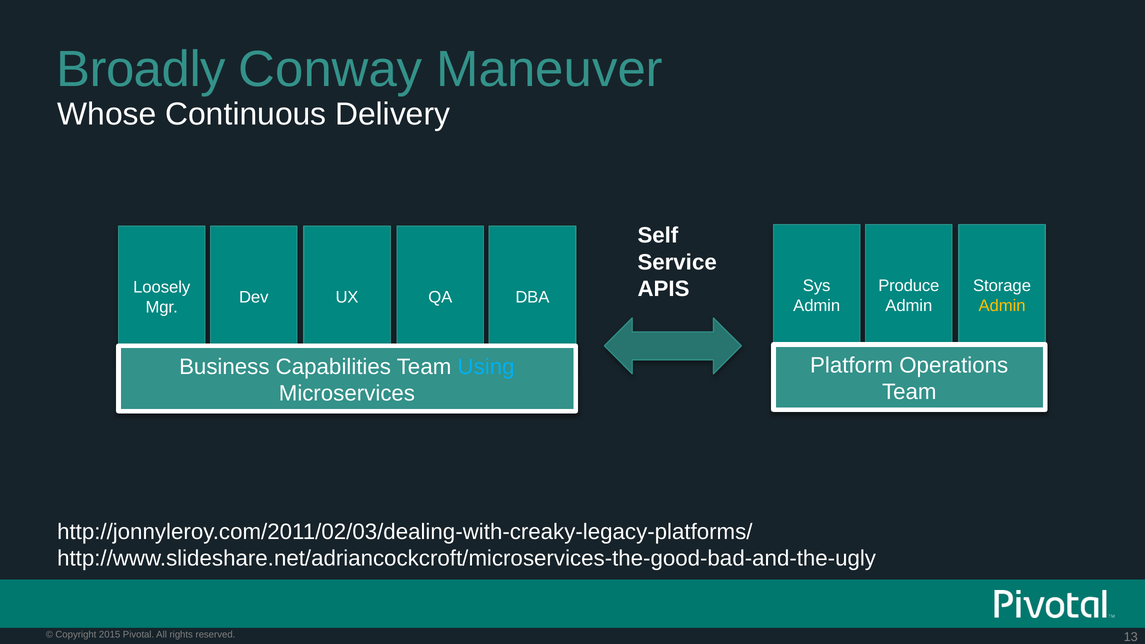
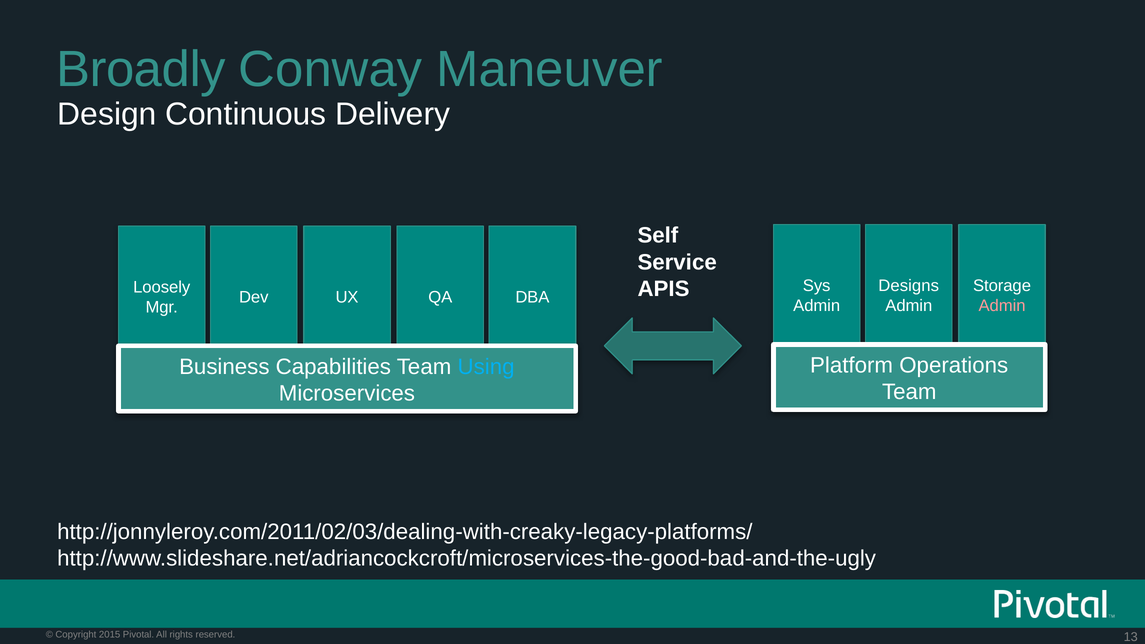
Whose: Whose -> Design
Produce: Produce -> Designs
Admin at (1002, 306) colour: yellow -> pink
